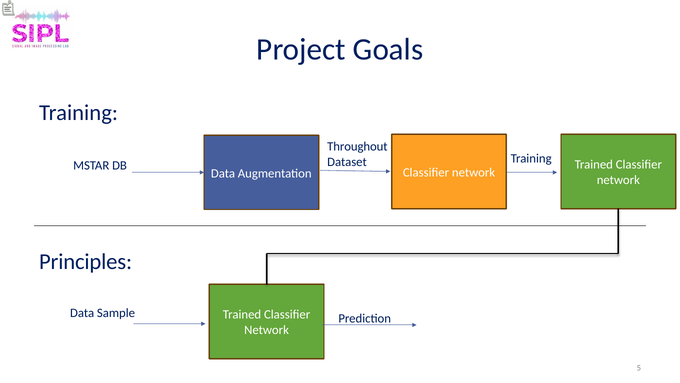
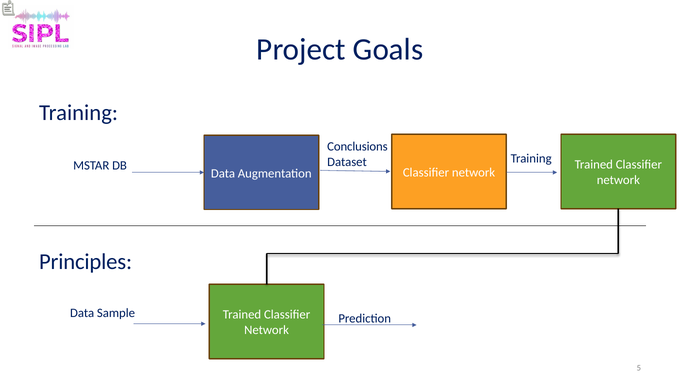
Throughout: Throughout -> Conclusions
